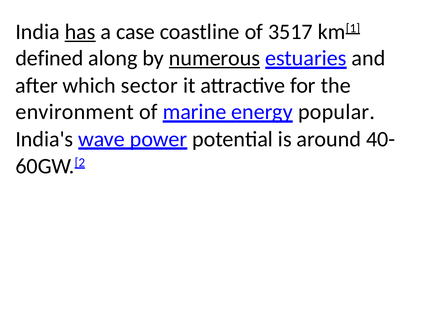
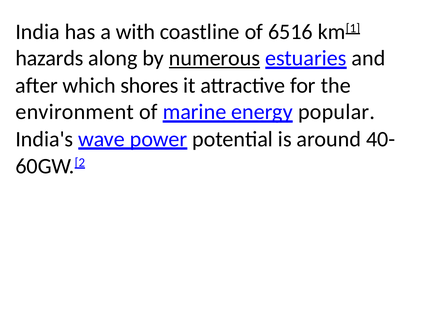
has underline: present -> none
case: case -> with
3517: 3517 -> 6516
defined: defined -> hazards
sector: sector -> shores
